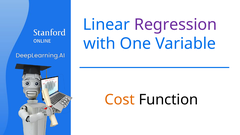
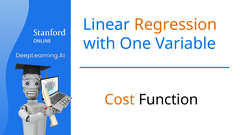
Regression colour: purple -> orange
